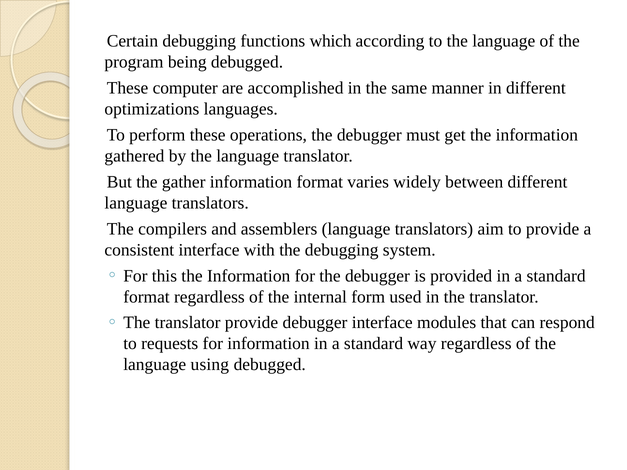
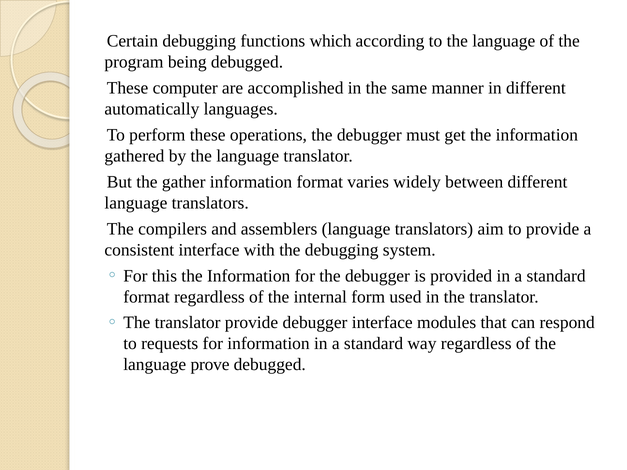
optimizations: optimizations -> automatically
using: using -> prove
